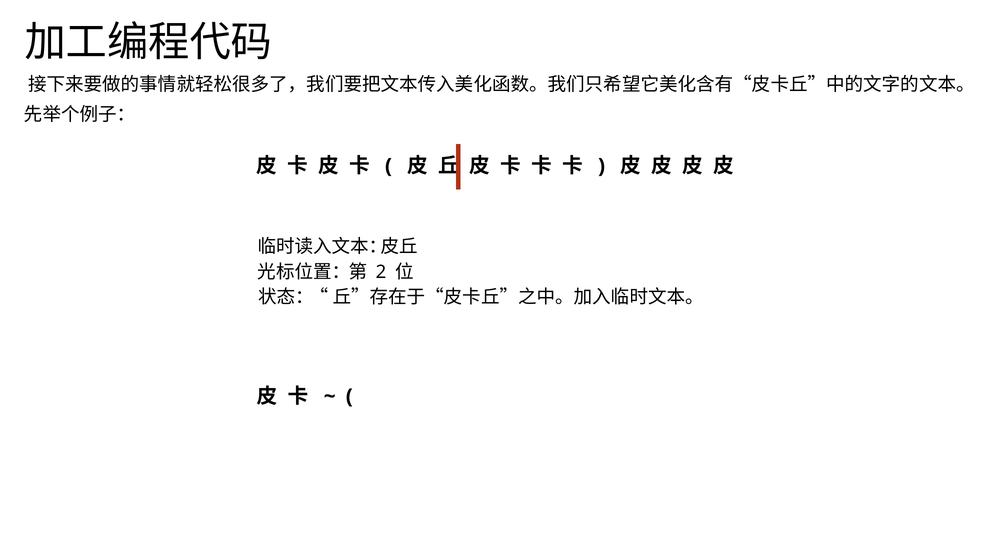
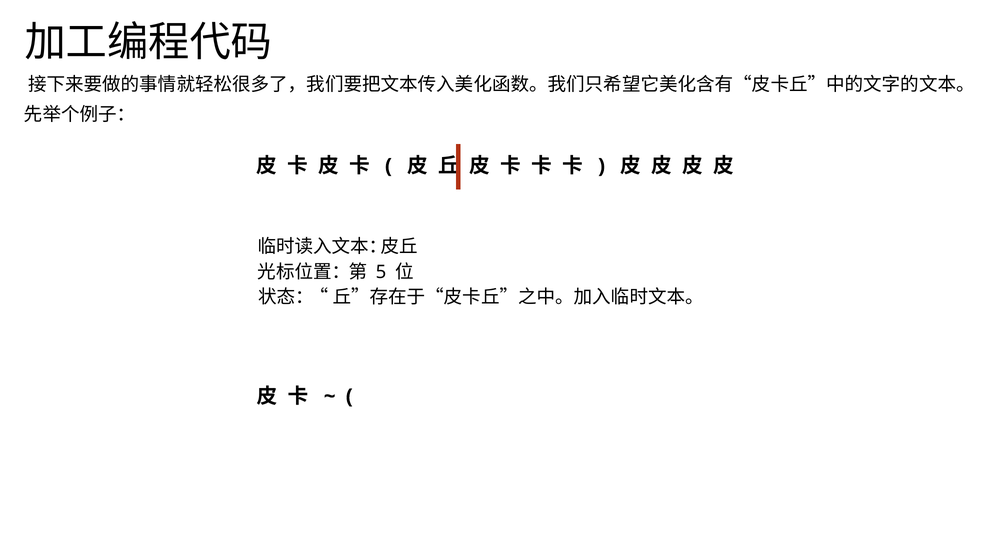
2: 2 -> 5
